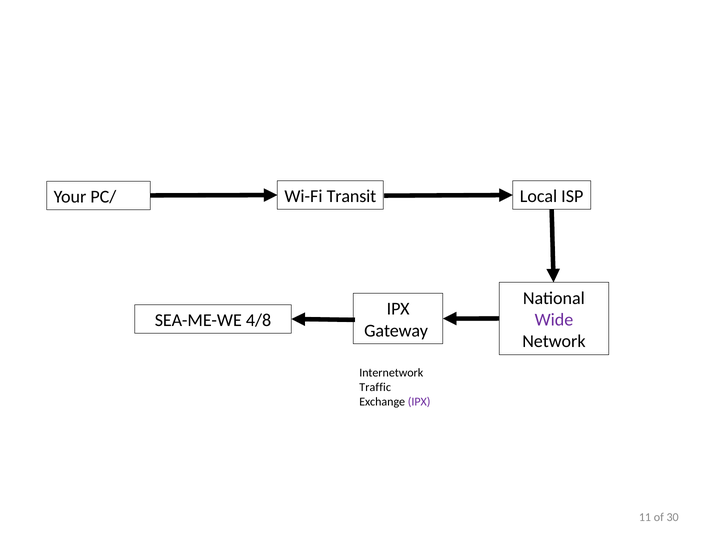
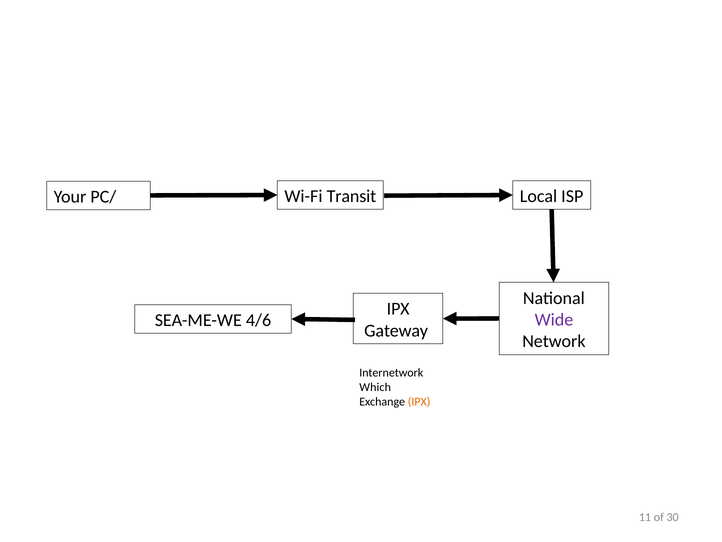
4/8: 4/8 -> 4/6
Traffic: Traffic -> Which
IPX at (419, 401) colour: purple -> orange
